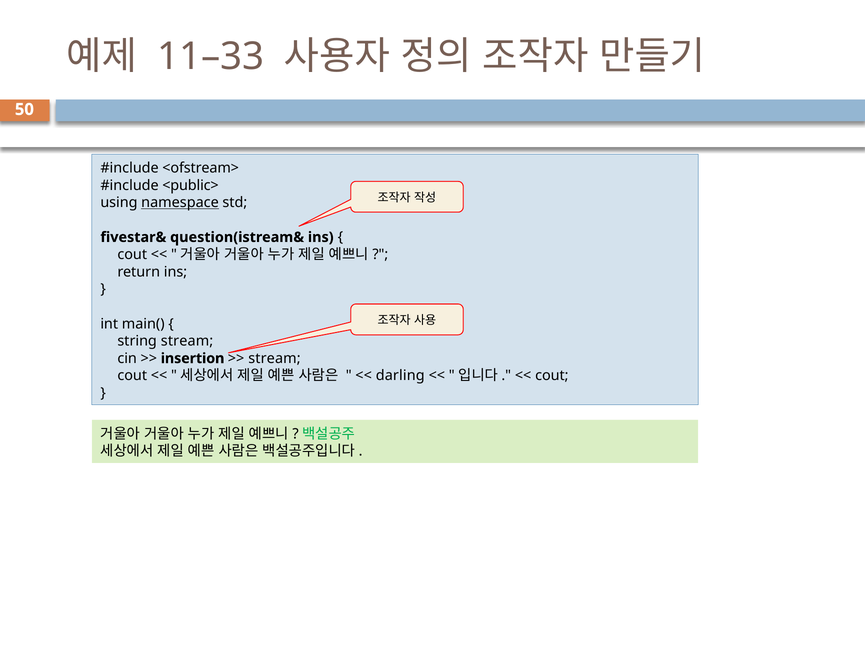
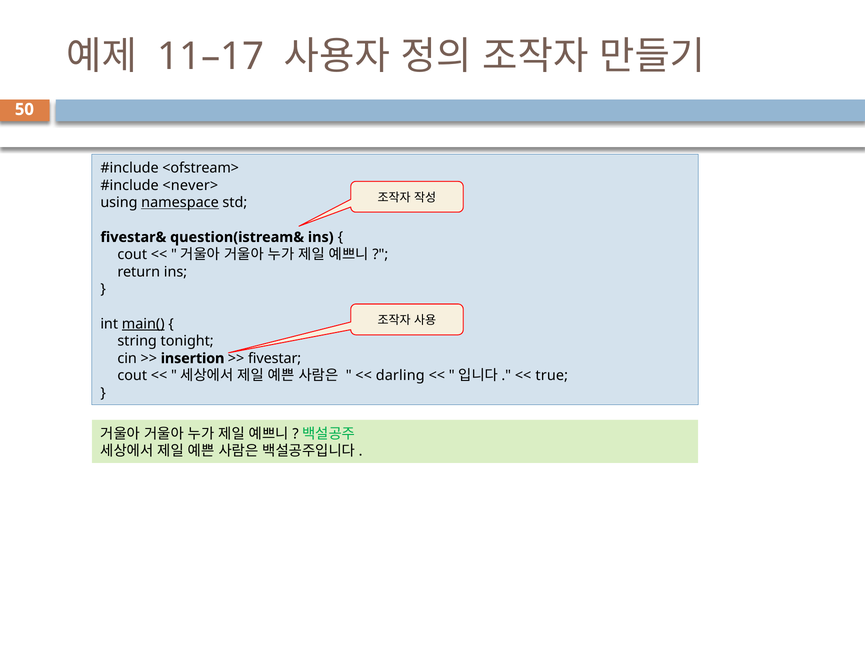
11–33: 11–33 -> 11–17
<public>: <public> -> <never>
main( underline: none -> present
string stream: stream -> tonight
stream at (274, 358): stream -> fivestar
cout at (552, 376): cout -> true
